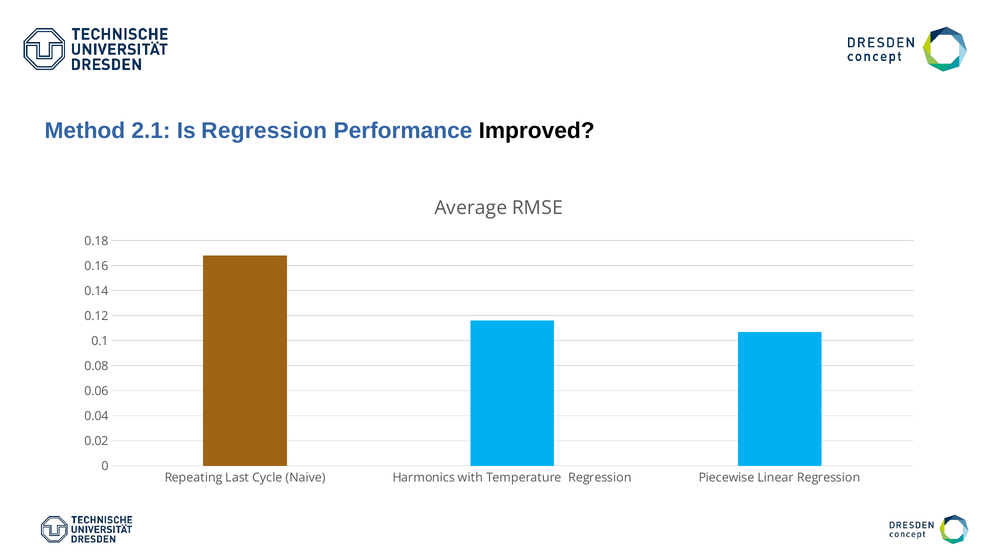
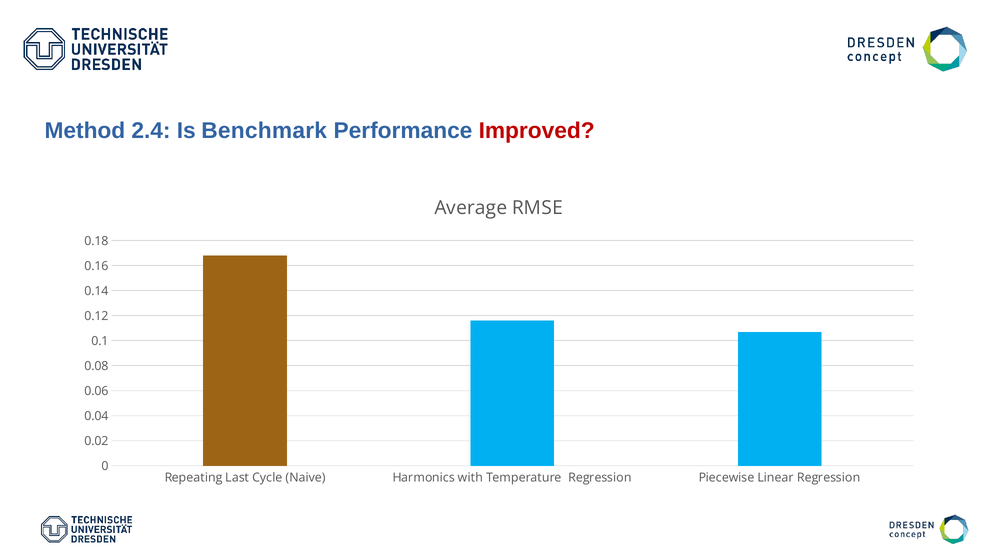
2.1: 2.1 -> 2.4
Is Regression: Regression -> Benchmark
Improved colour: black -> red
